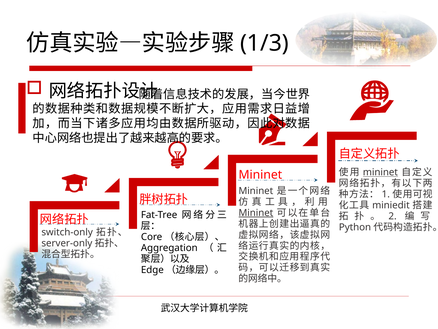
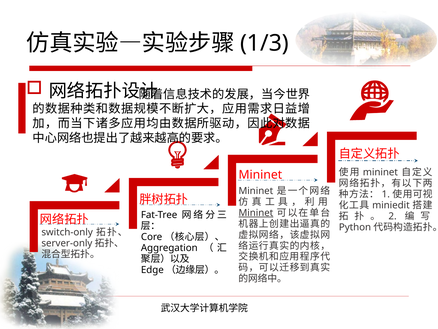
mininet at (380, 172) underline: present -> none
